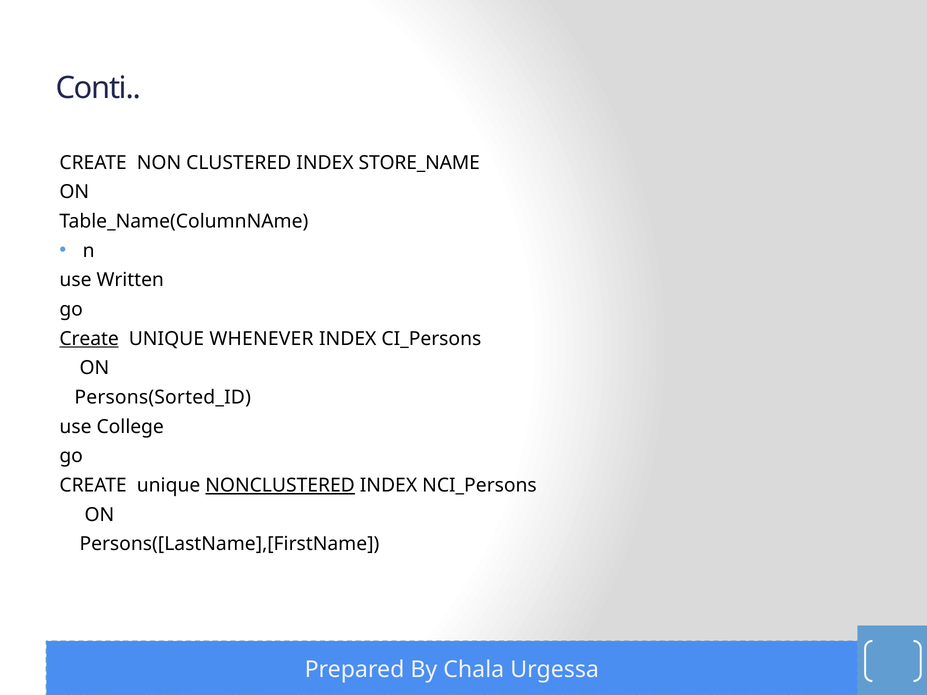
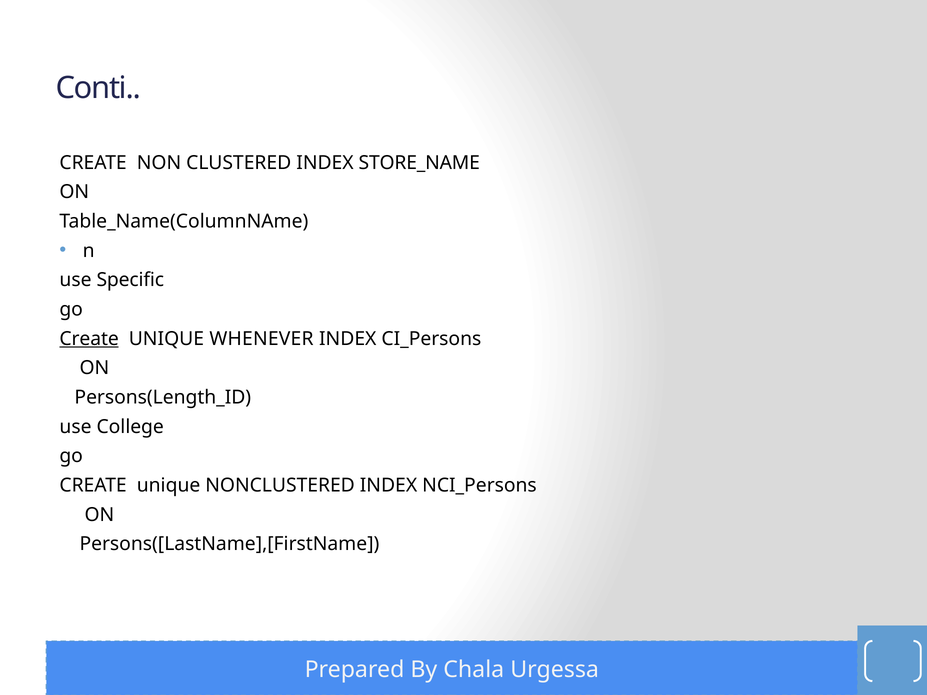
Written: Written -> Specific
Persons(Sorted_ID: Persons(Sorted_ID -> Persons(Length_ID
NONCLUSTERED underline: present -> none
